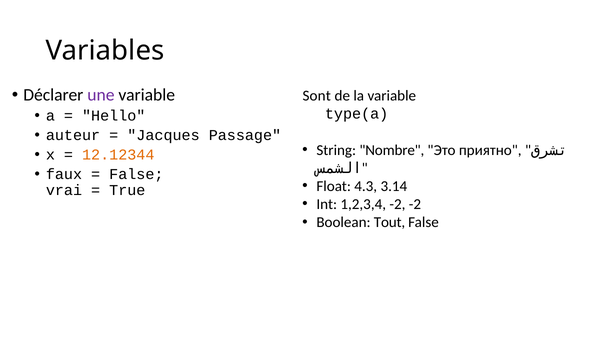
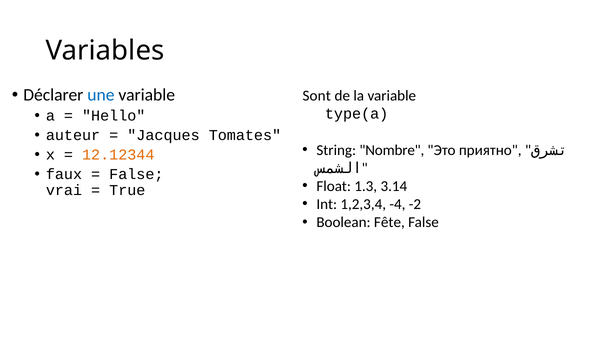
une colour: purple -> blue
Passage: Passage -> Tomates
4.3: 4.3 -> 1.3
1,2,3,4 -2: -2 -> -4
Tout: Tout -> Fête
